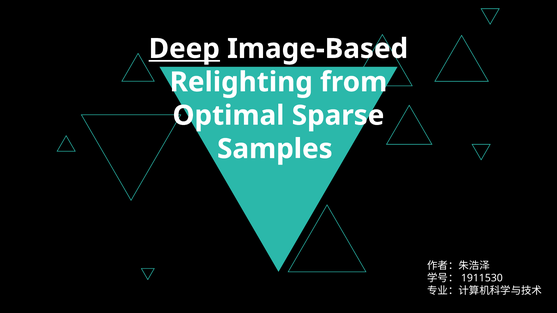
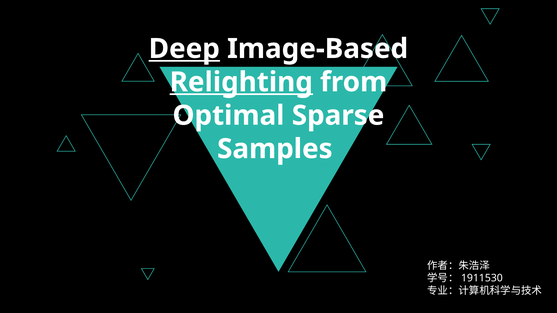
Relighting underline: none -> present
